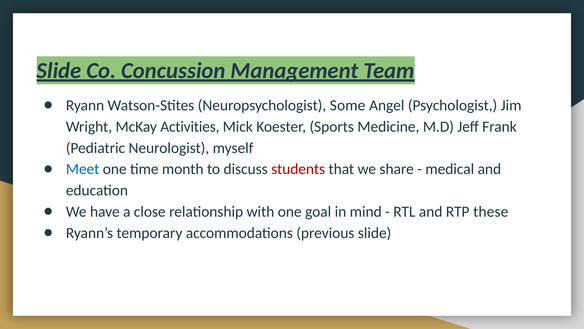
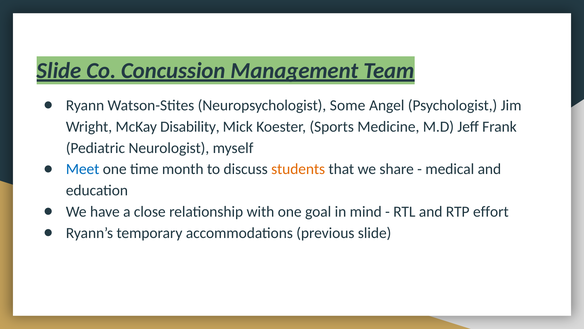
Activities: Activities -> Disability
students colour: red -> orange
these: these -> effort
